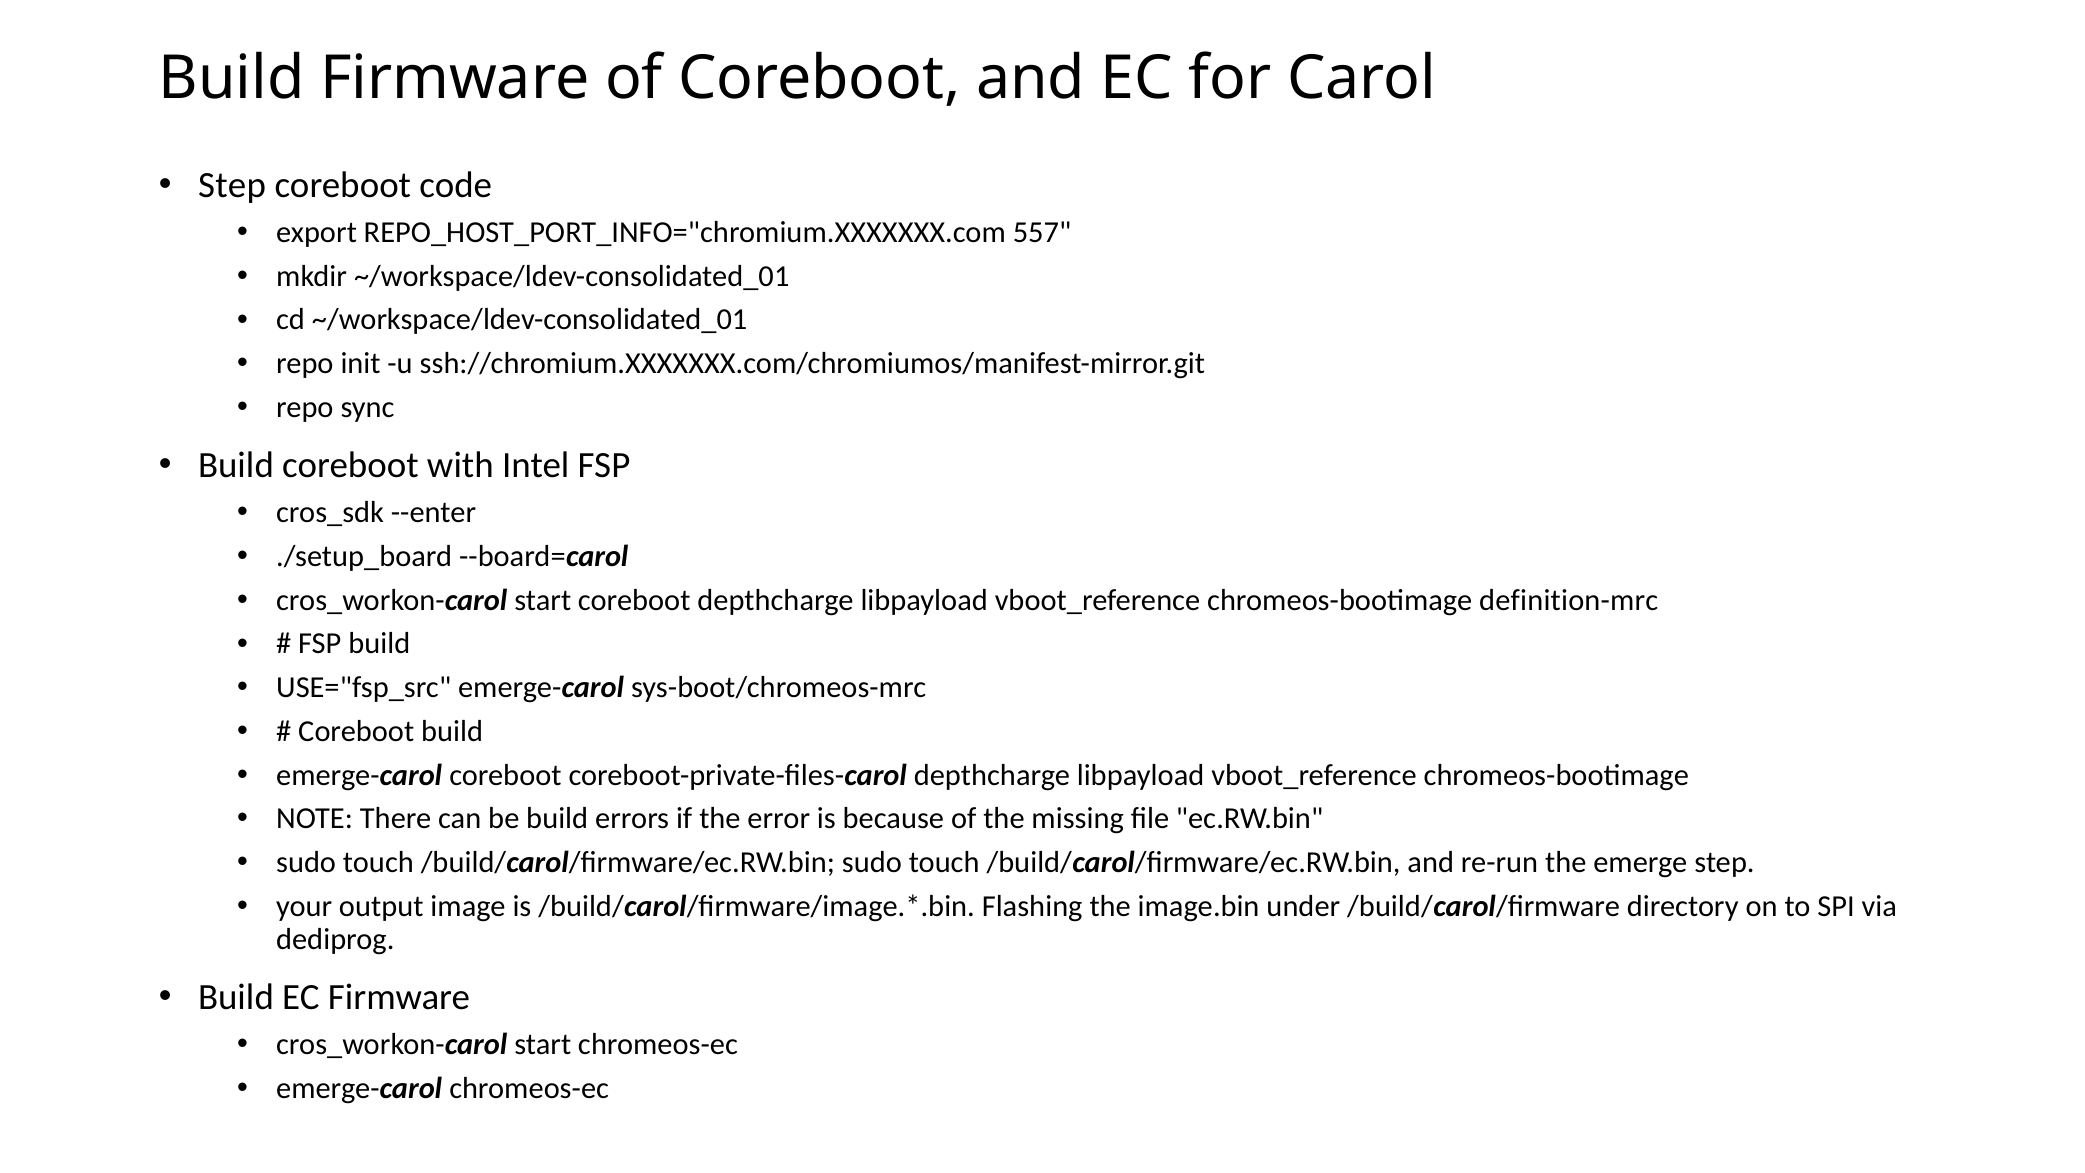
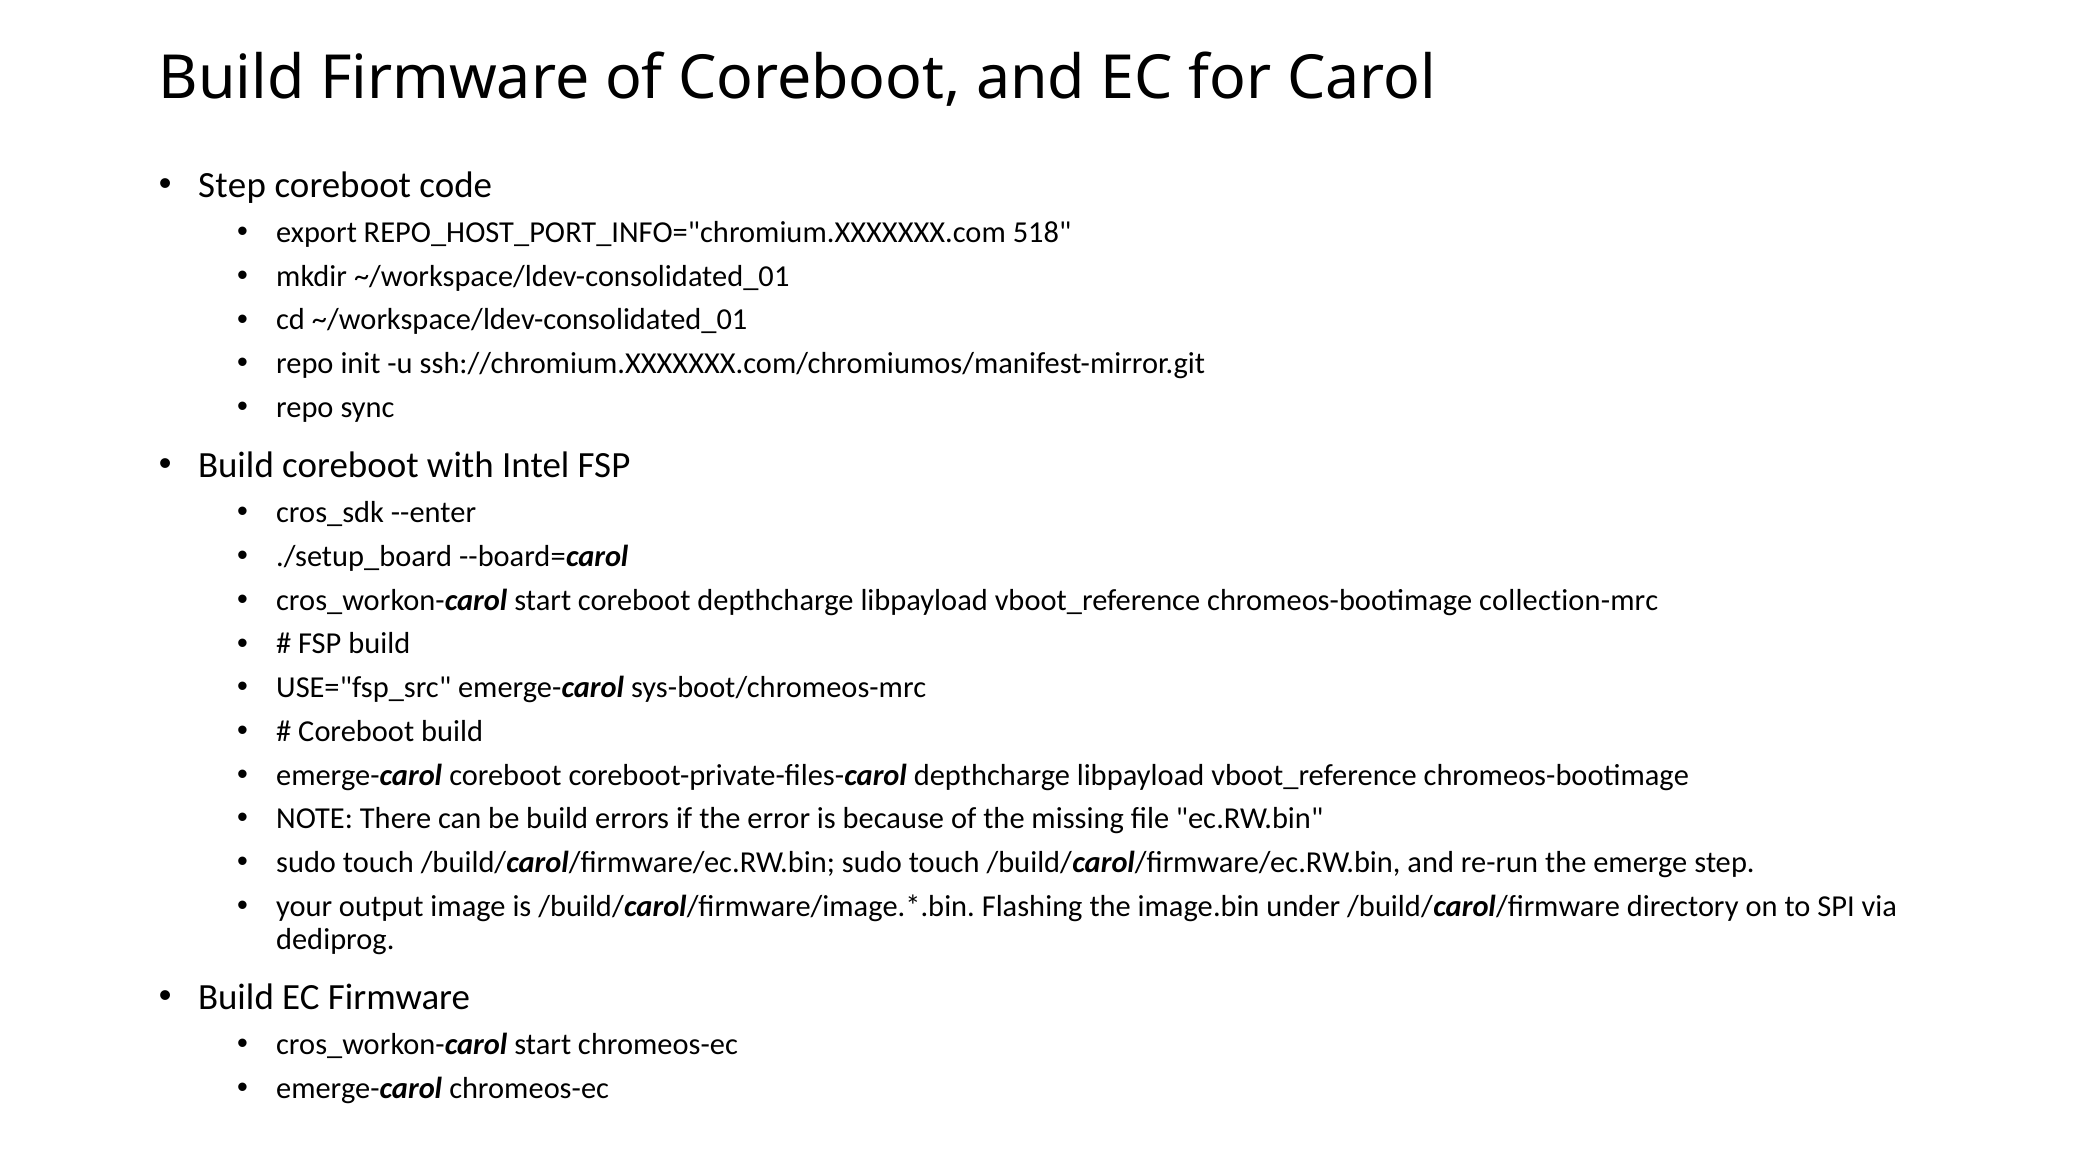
557: 557 -> 518
definition-mrc: definition-mrc -> collection-mrc
